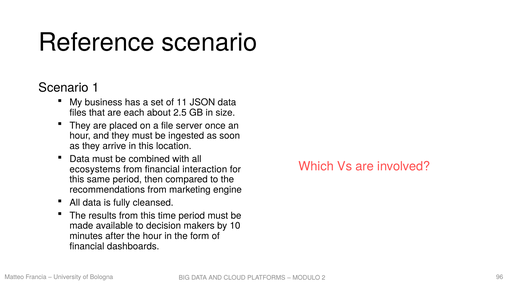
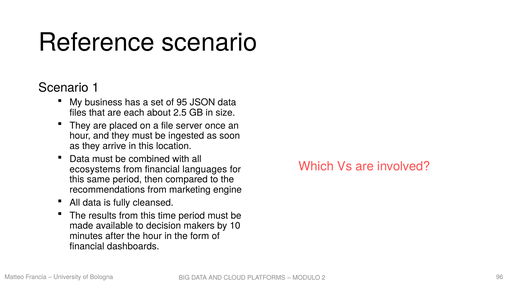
11: 11 -> 95
interaction: interaction -> languages
